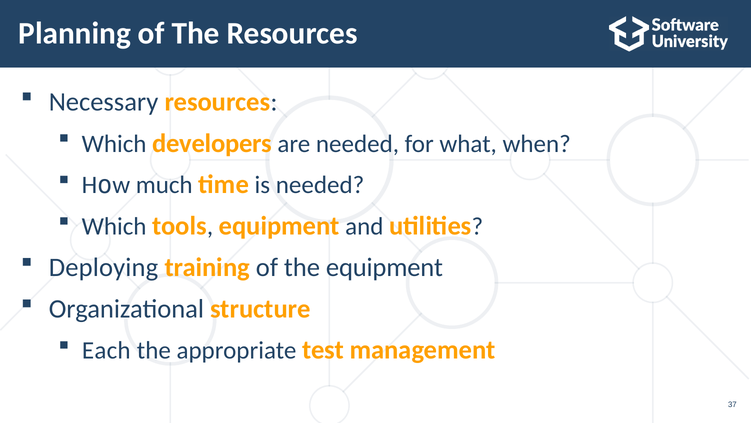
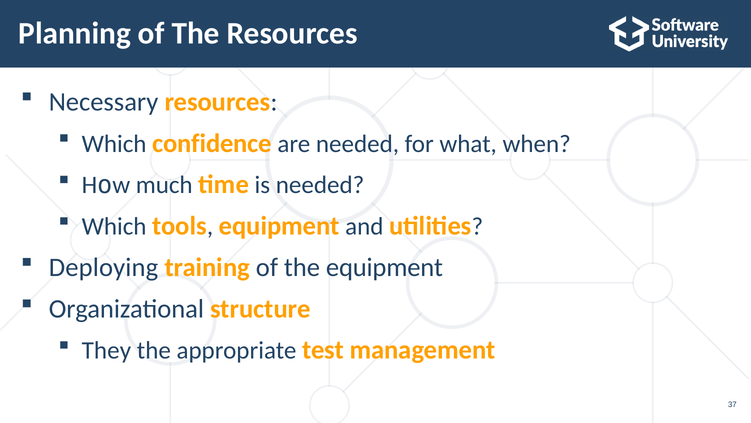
developers: developers -> confidence
Each: Each -> They
